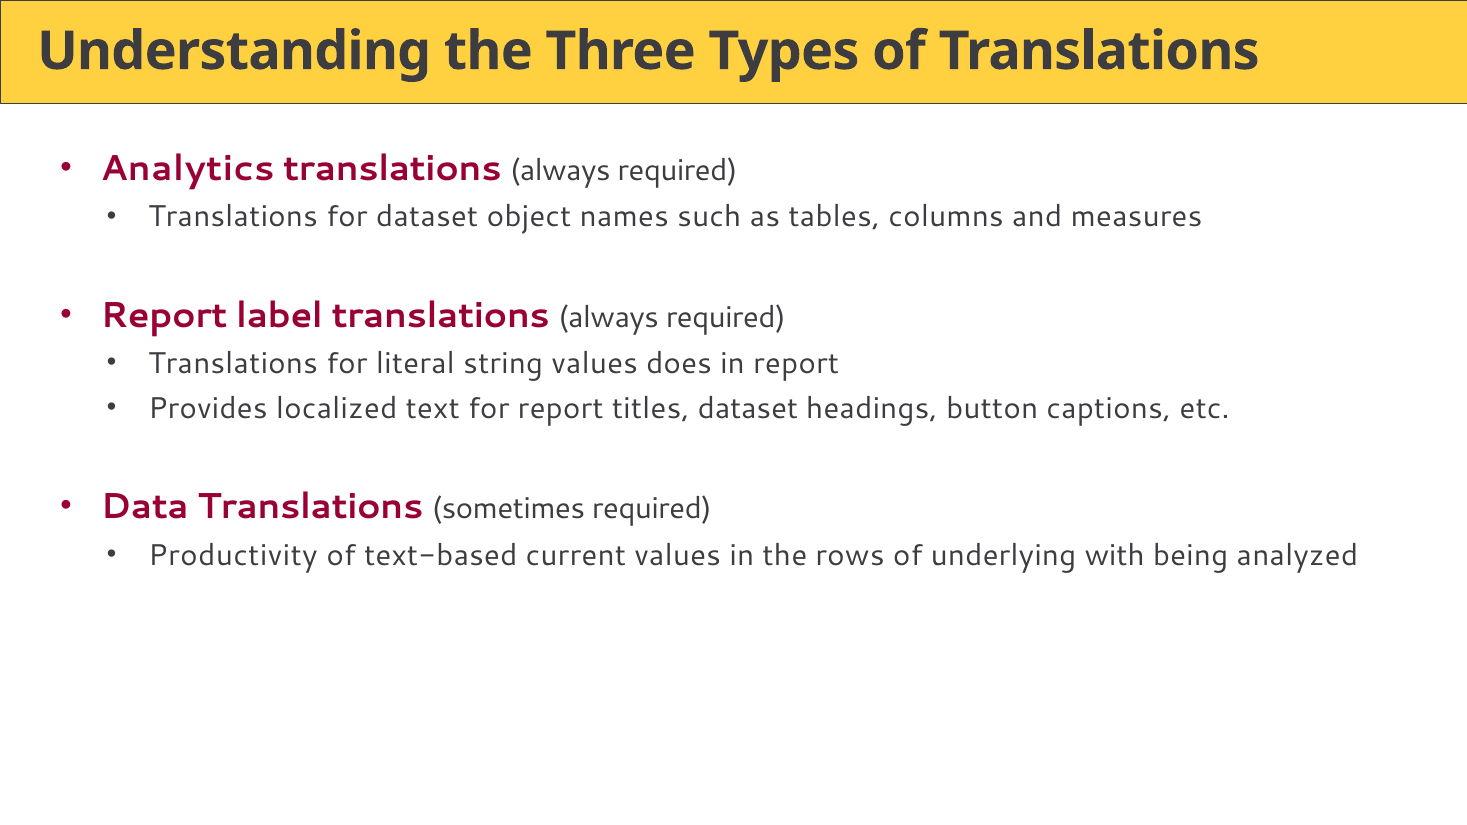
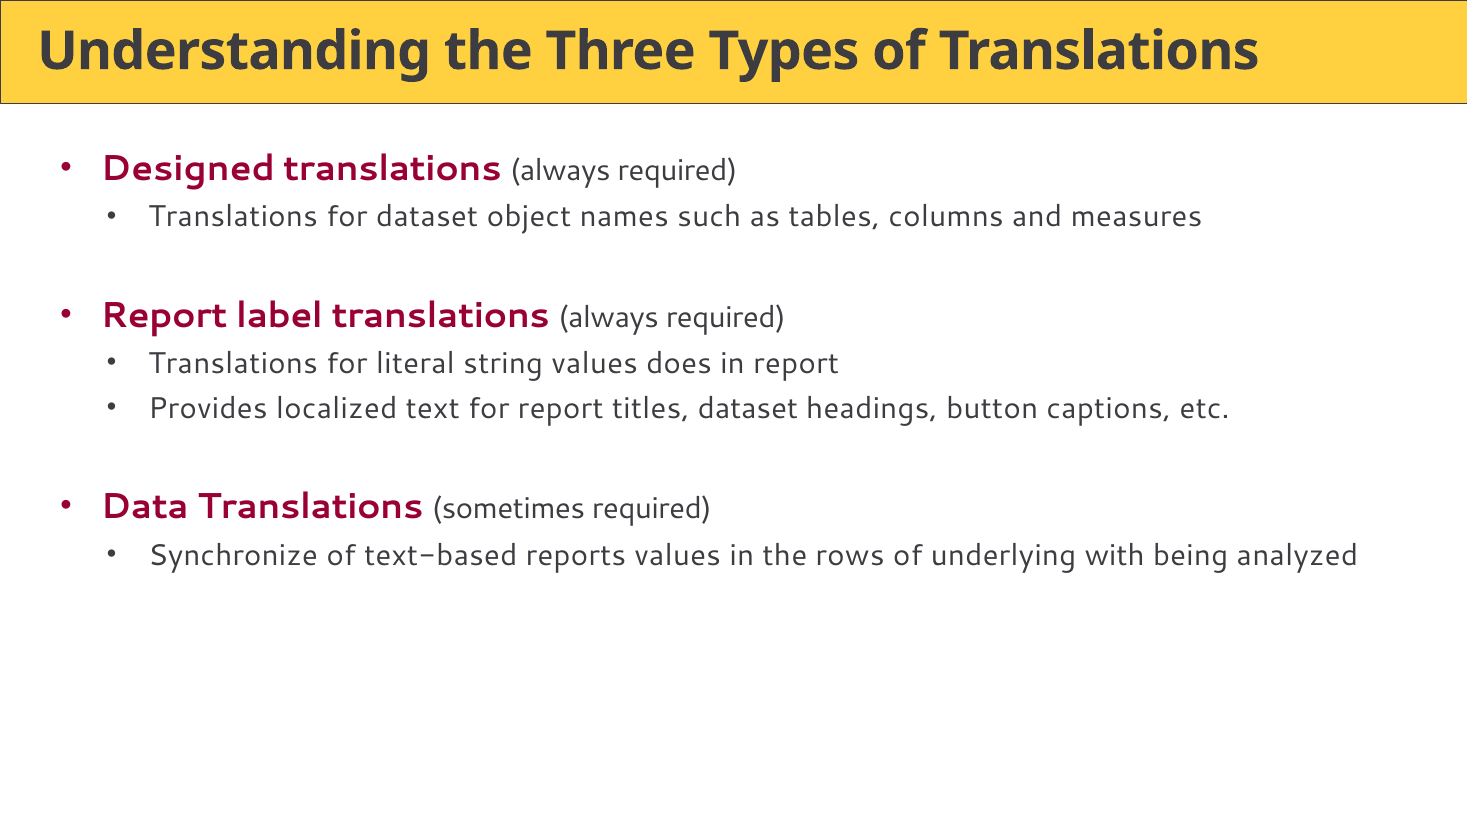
Analytics: Analytics -> Designed
Productivity: Productivity -> Synchronize
current: current -> reports
